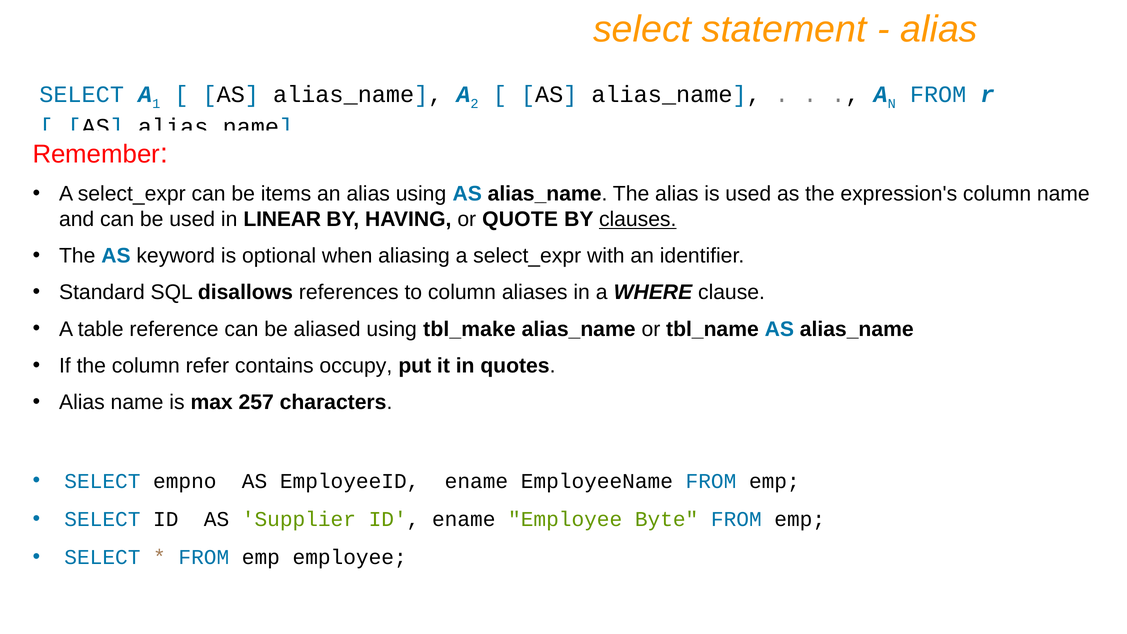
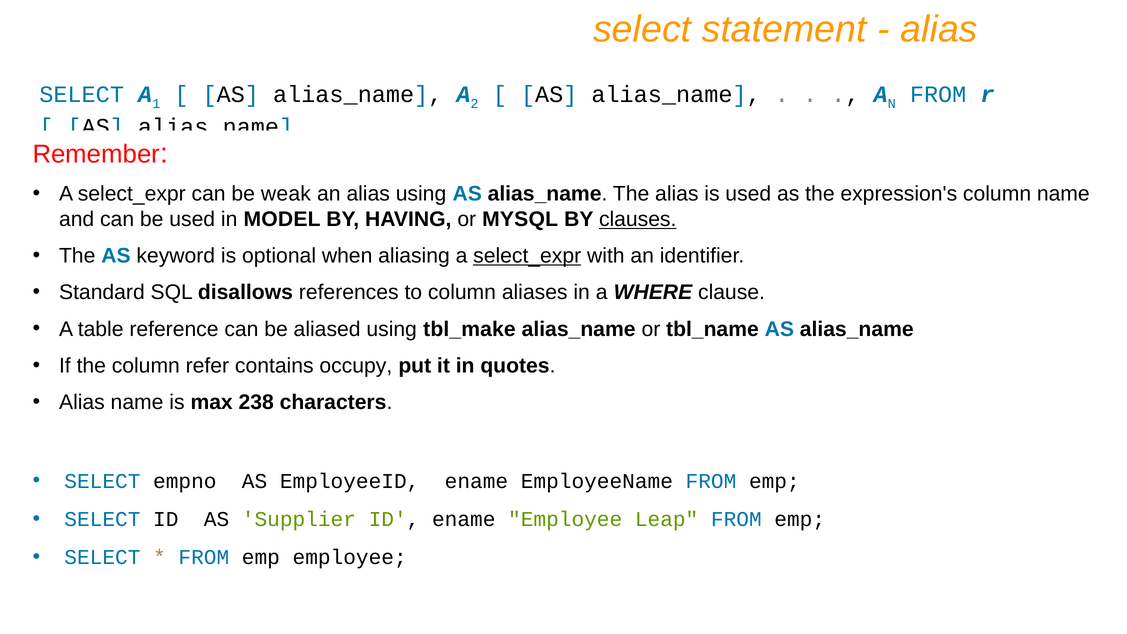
items: items -> weak
LINEAR: LINEAR -> MODEL
QUOTE: QUOTE -> MYSQL
select_expr at (527, 256) underline: none -> present
257: 257 -> 238
Byte: Byte -> Leap
